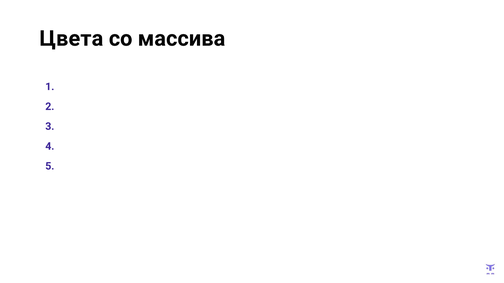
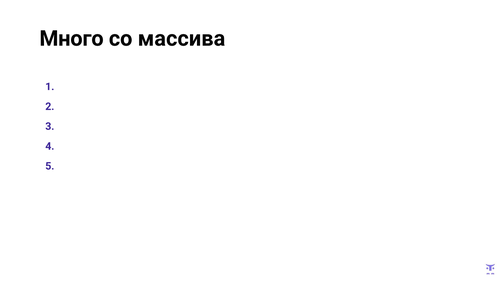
Цвета: Цвета -> Много
